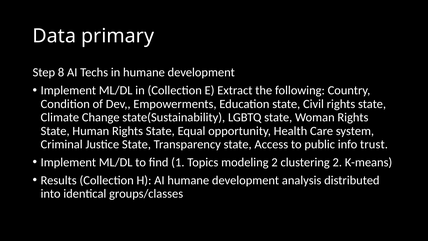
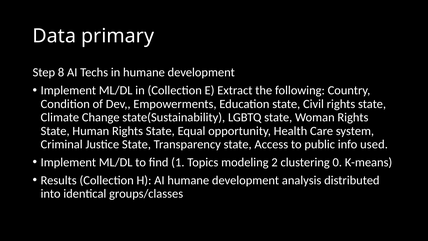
trust: trust -> used
clustering 2: 2 -> 0
